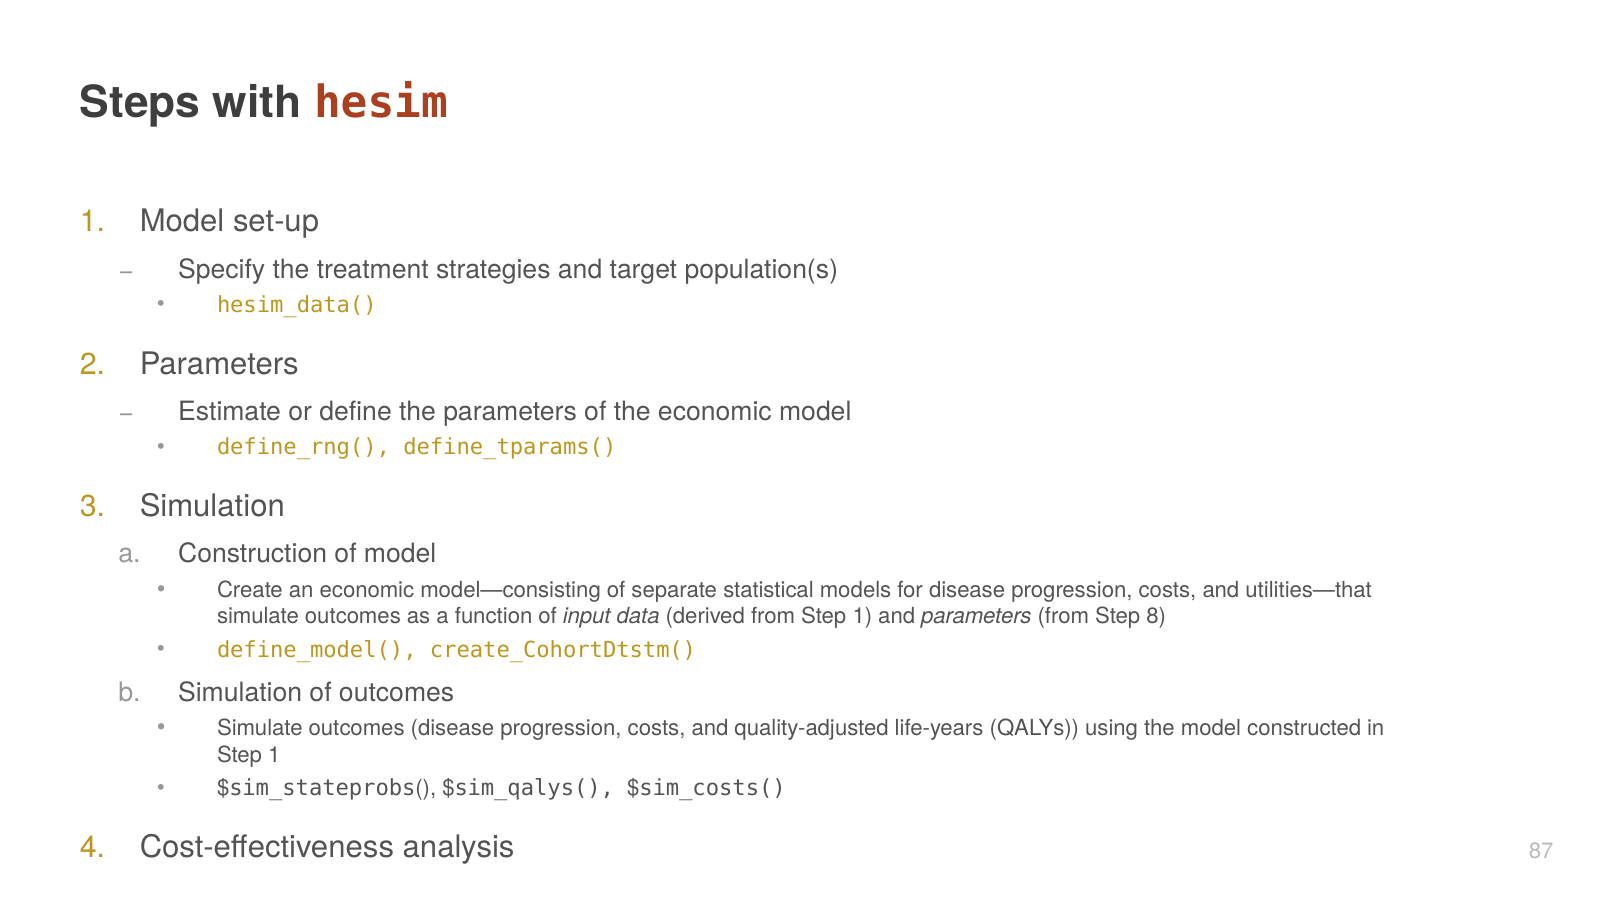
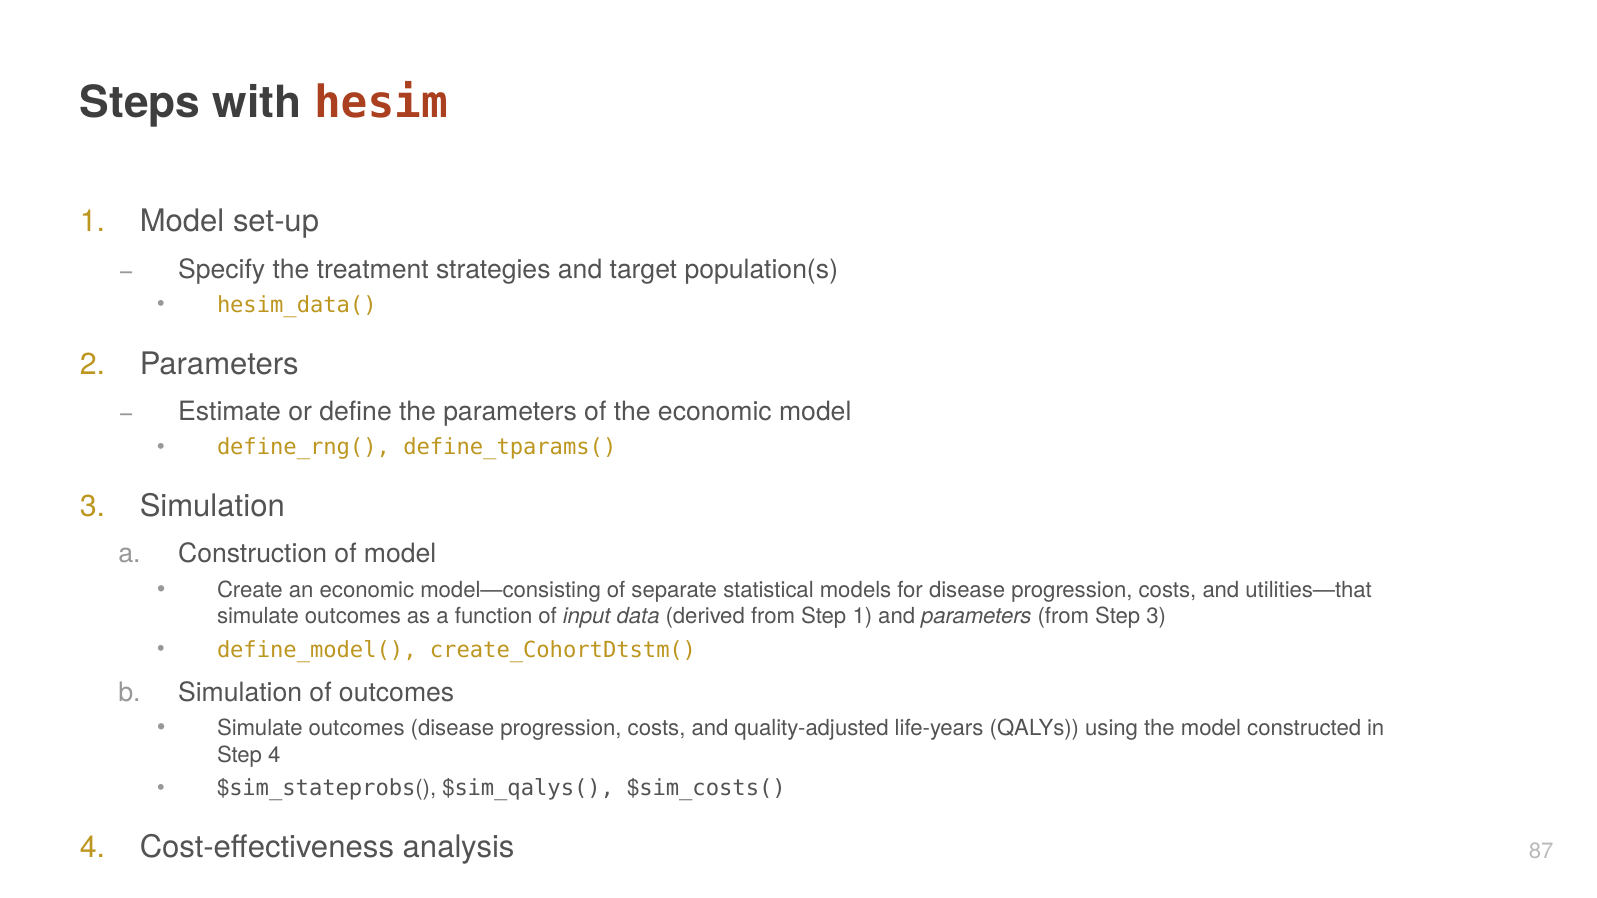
Step 8: 8 -> 3
1 at (274, 755): 1 -> 4
